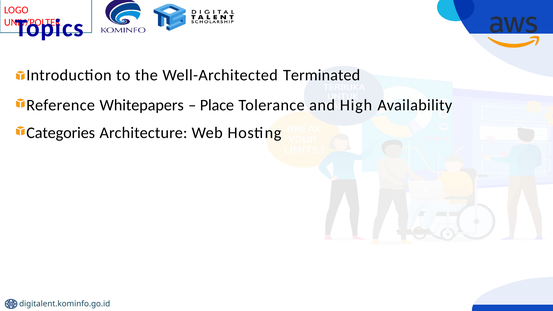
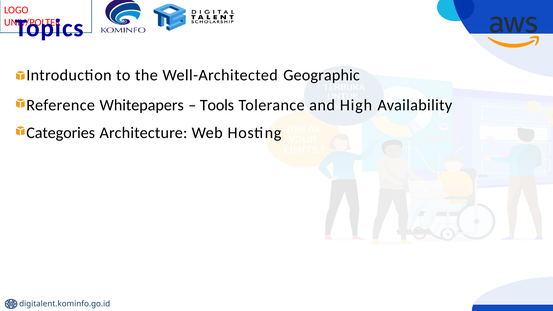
Terminated: Terminated -> Geographic
Place: Place -> Tools
